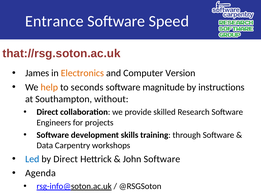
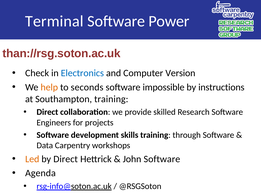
Entrance: Entrance -> Terminal
Speed: Speed -> Power
that://rsg.soton.ac.uk: that://rsg.soton.ac.uk -> than://rsg.soton.ac.uk
James: James -> Check
Electronics colour: orange -> blue
magnitude: magnitude -> impossible
Southampton without: without -> training
Led colour: blue -> orange
